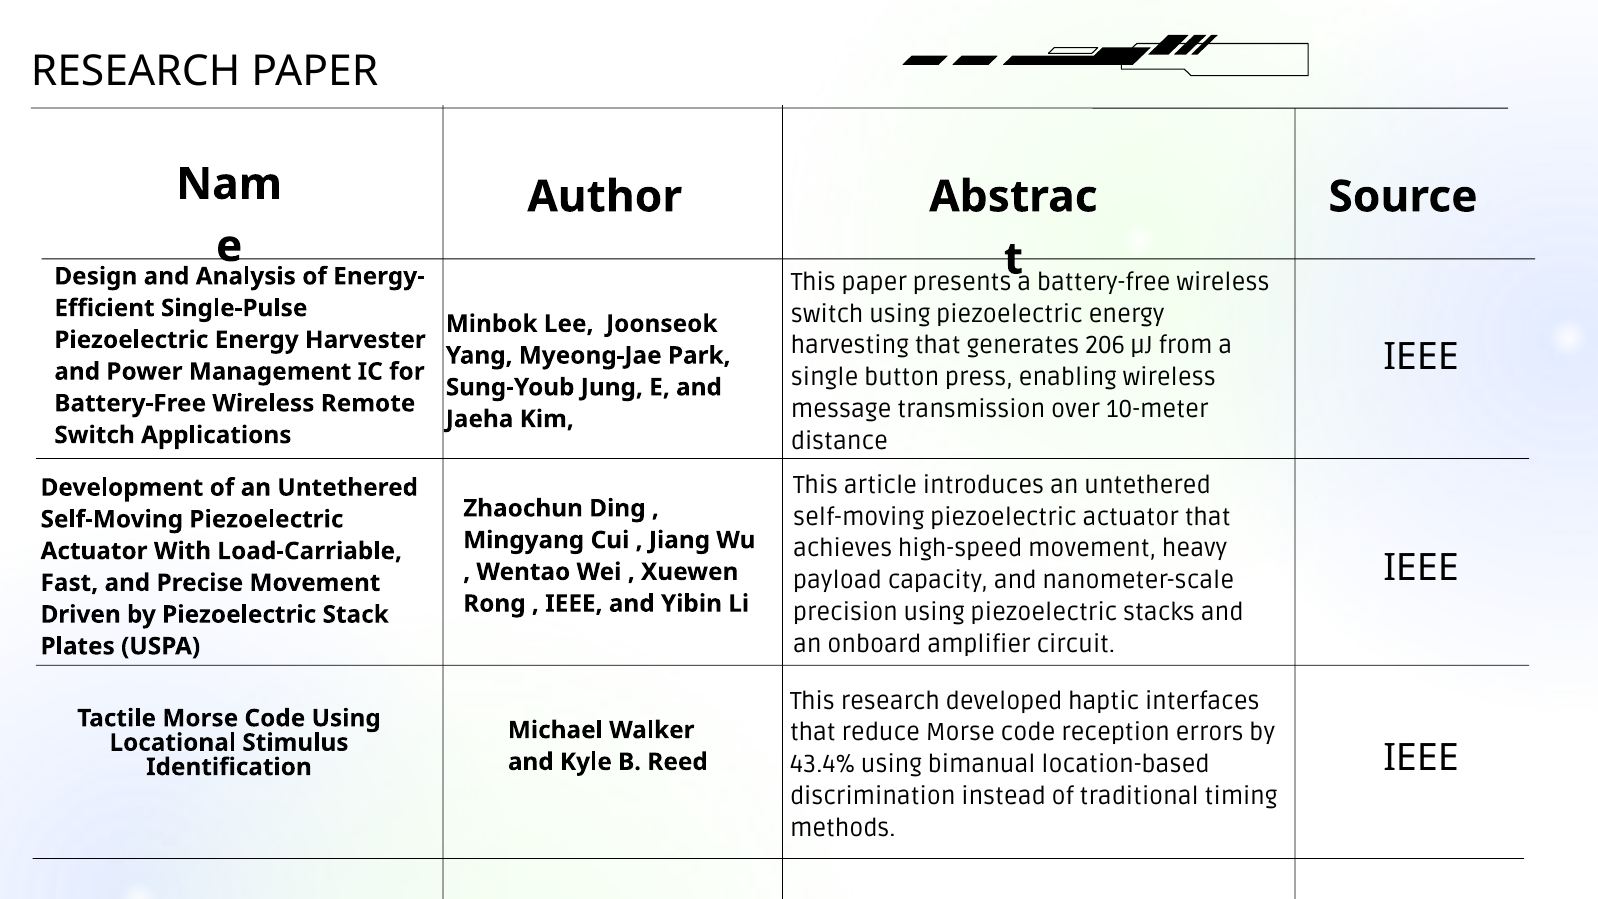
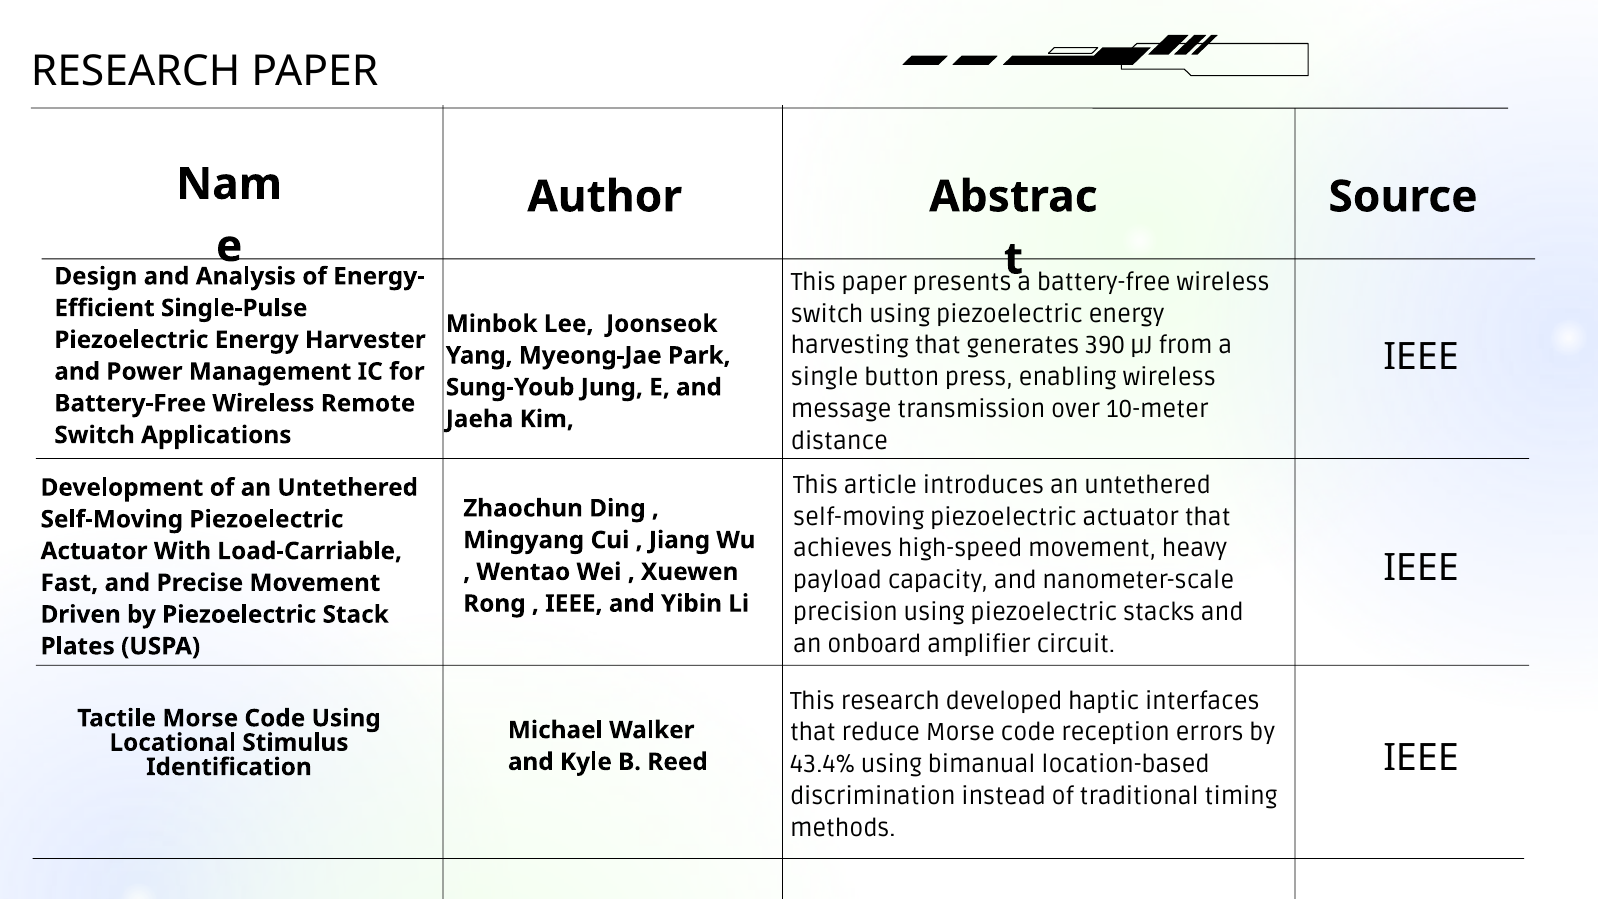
206: 206 -> 390
